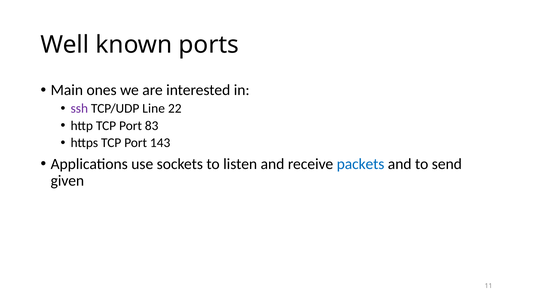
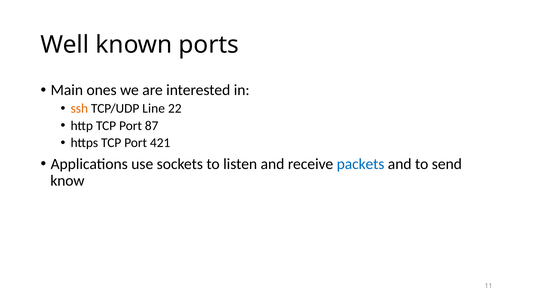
ssh colour: purple -> orange
83: 83 -> 87
143: 143 -> 421
given: given -> know
